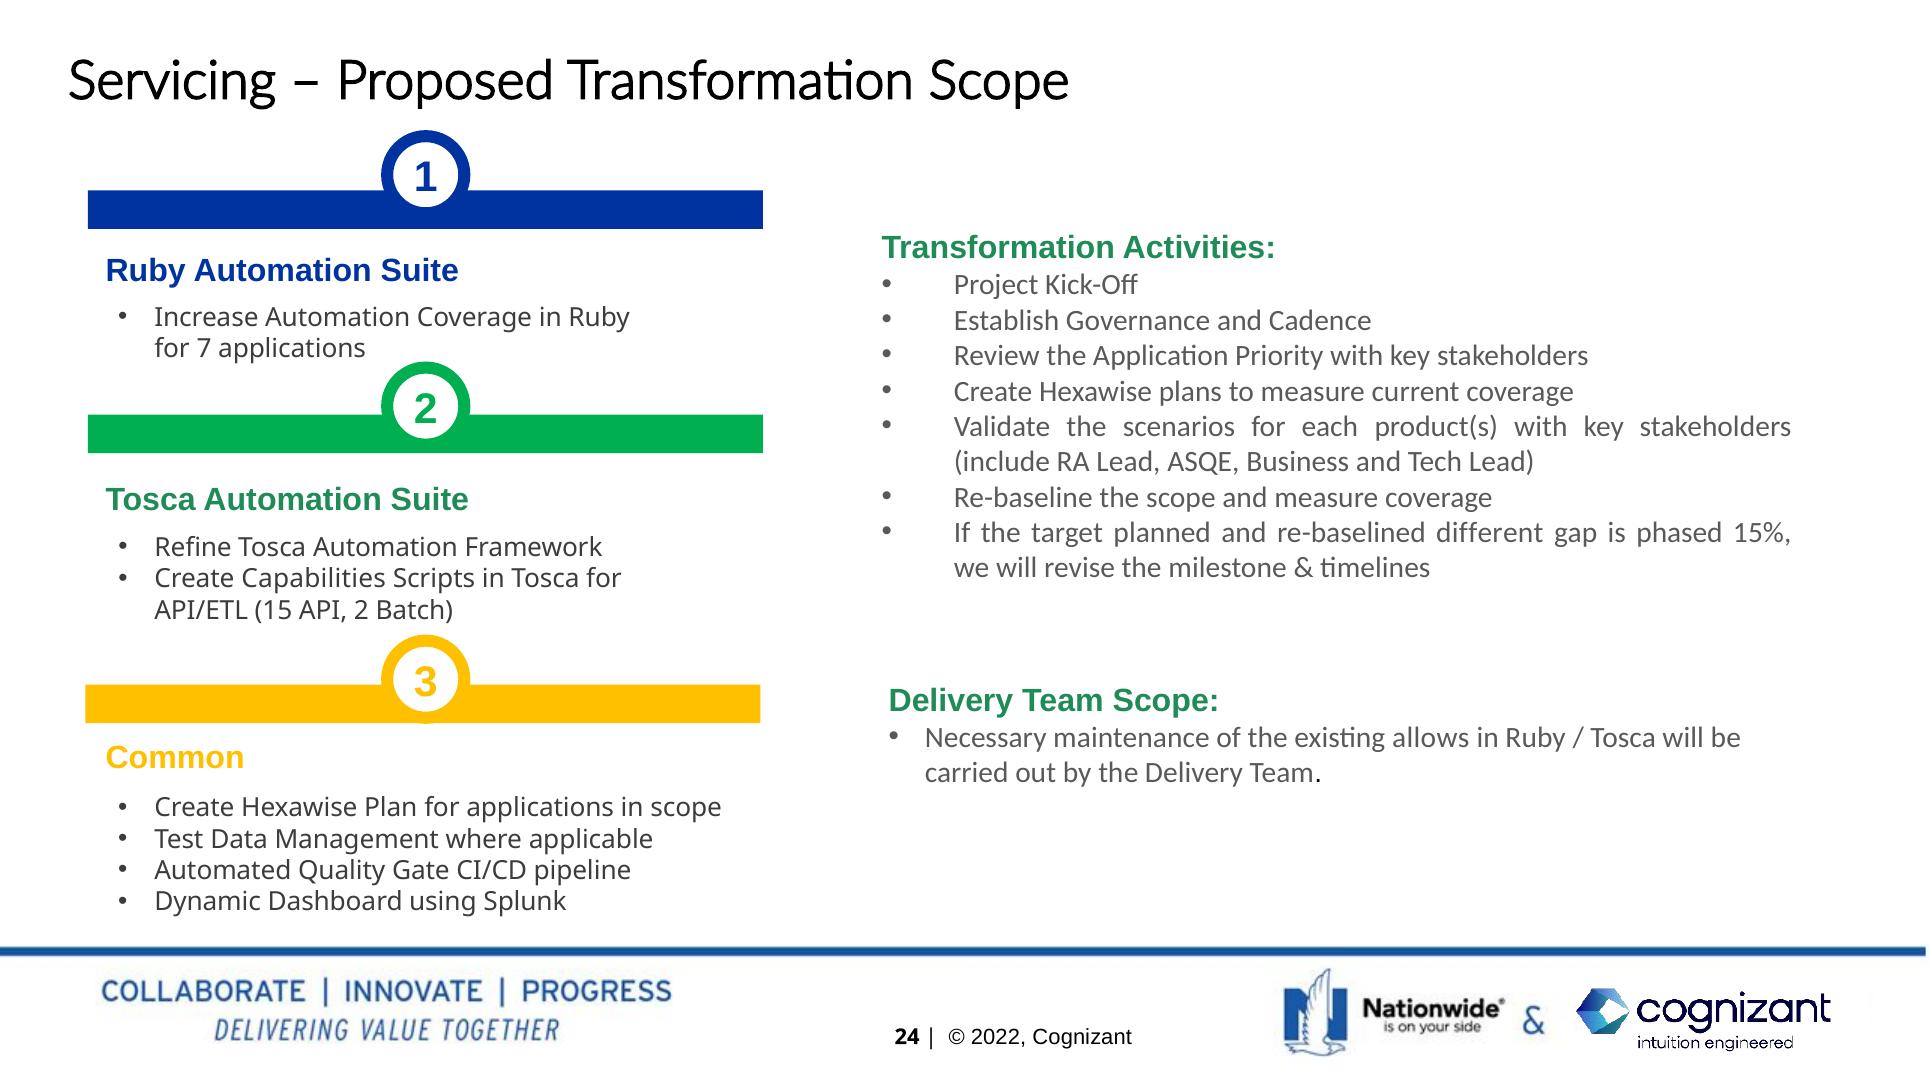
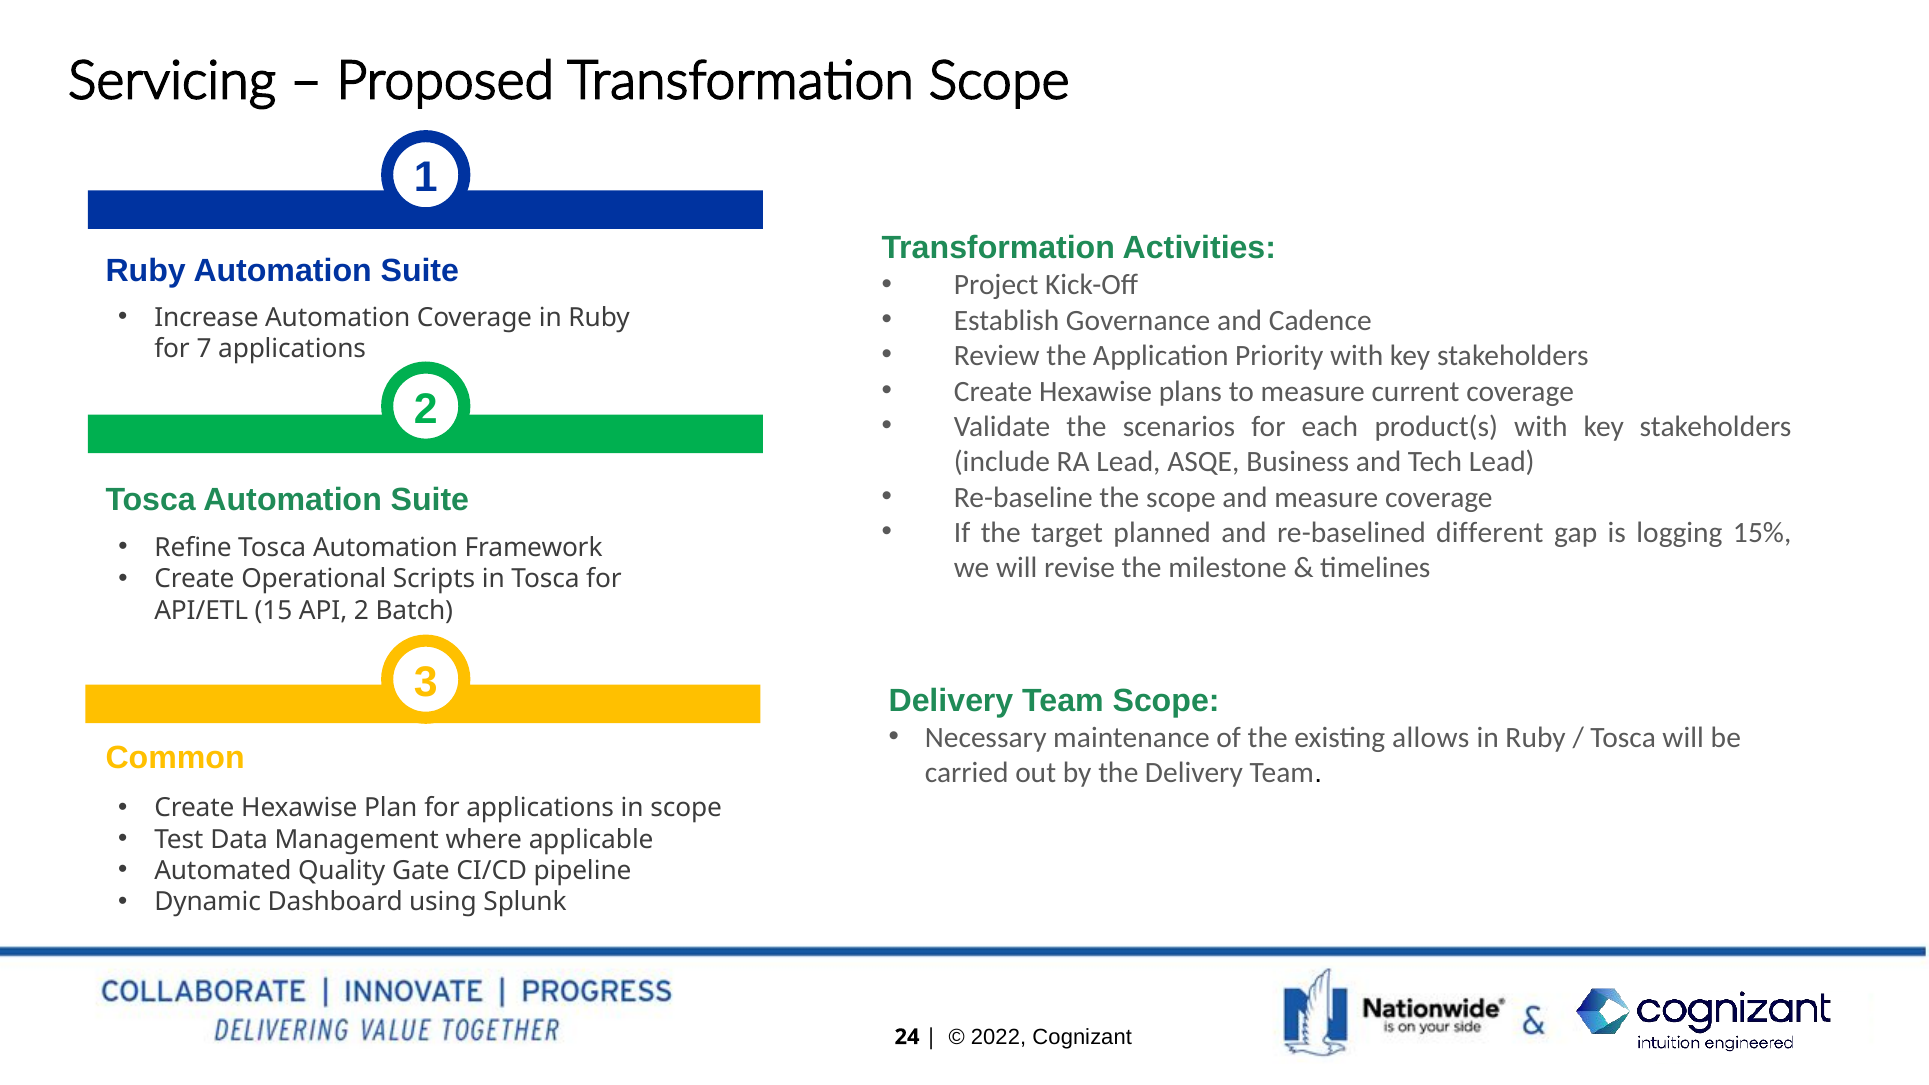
phased: phased -> logging
Capabilities: Capabilities -> Operational
